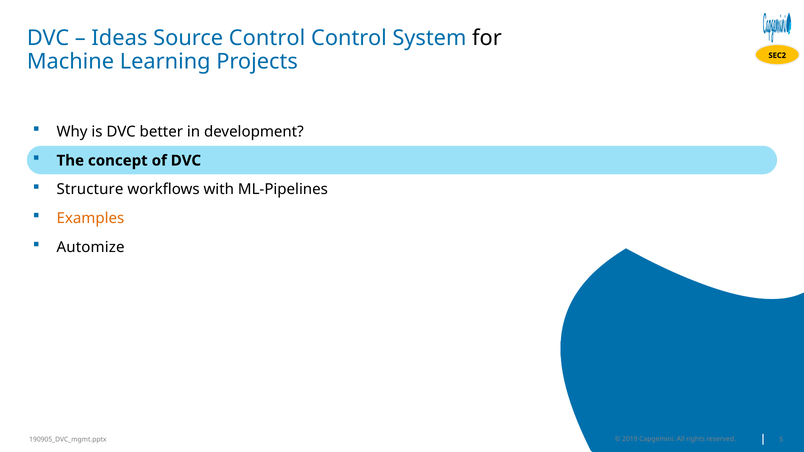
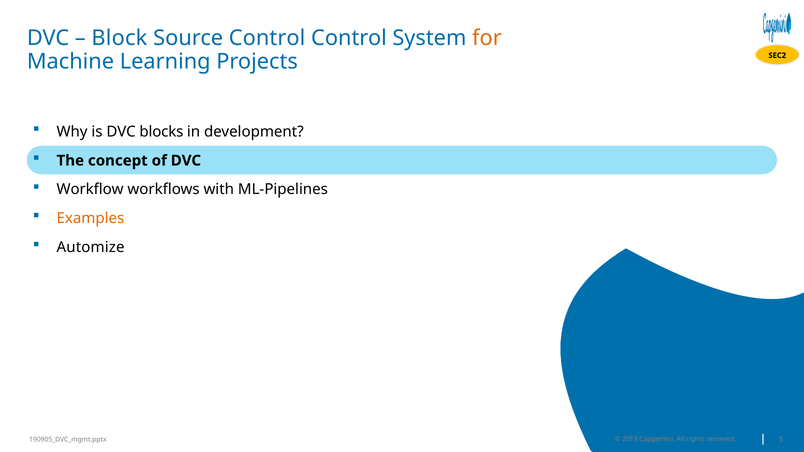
Ideas: Ideas -> Block
for colour: black -> orange
better: better -> blocks
Structure: Structure -> Workflow
